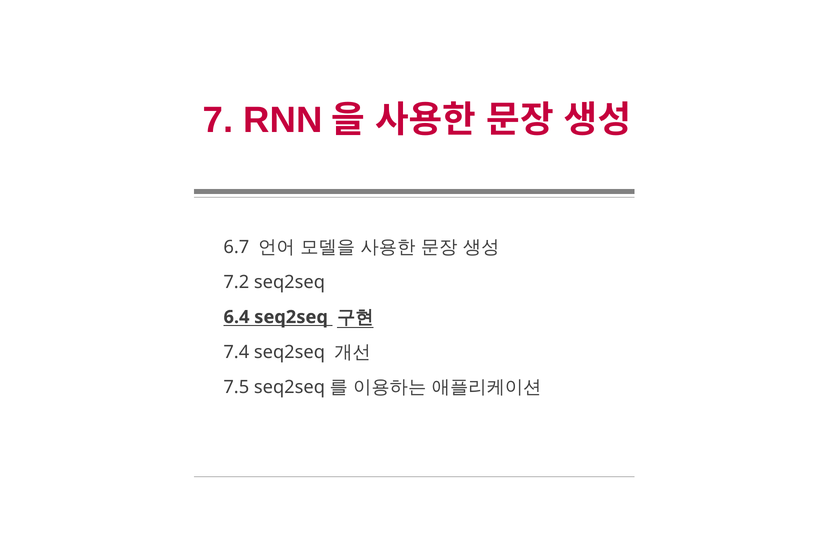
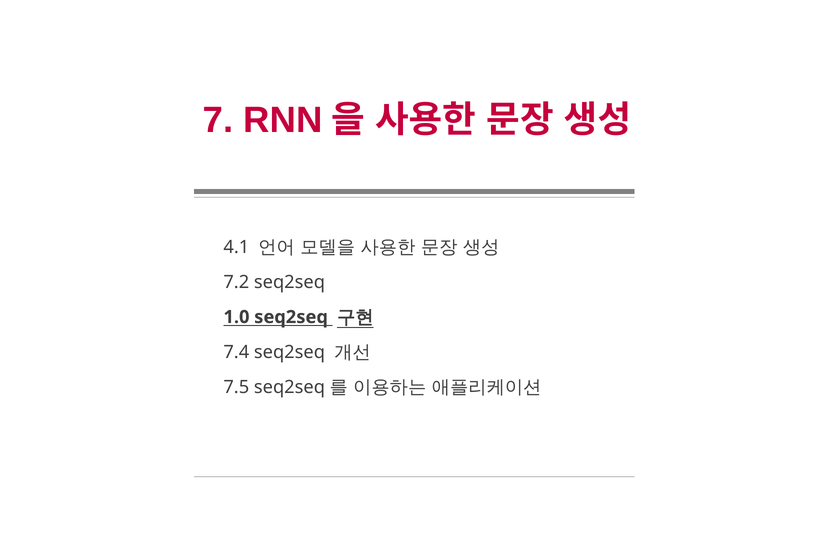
6.7: 6.7 -> 4.1
6.4: 6.4 -> 1.0
